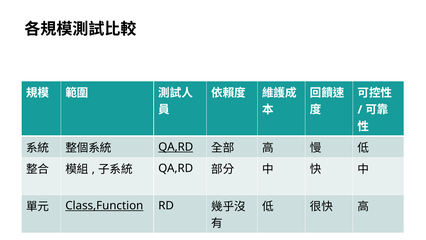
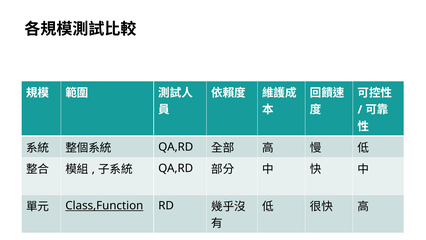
QA,RD at (176, 147) underline: present -> none
